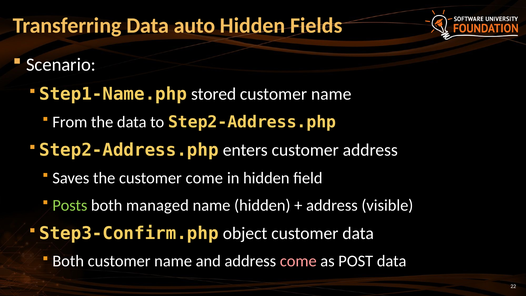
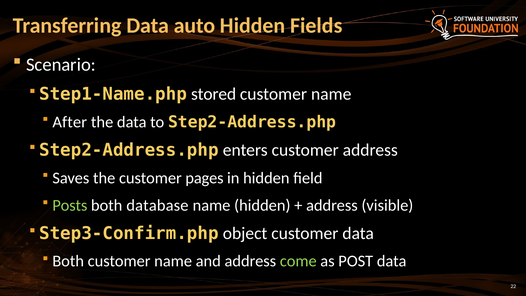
From: From -> After
customer come: come -> pages
managed: managed -> database
come at (298, 261) colour: pink -> light green
